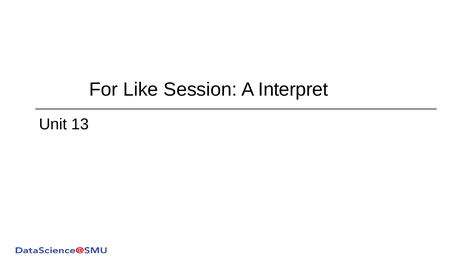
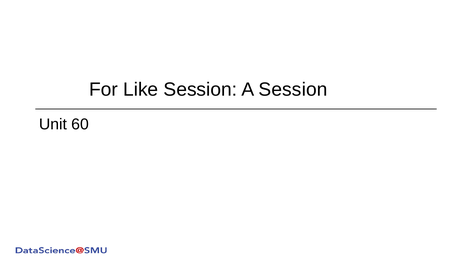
A Interpret: Interpret -> Session
13: 13 -> 60
